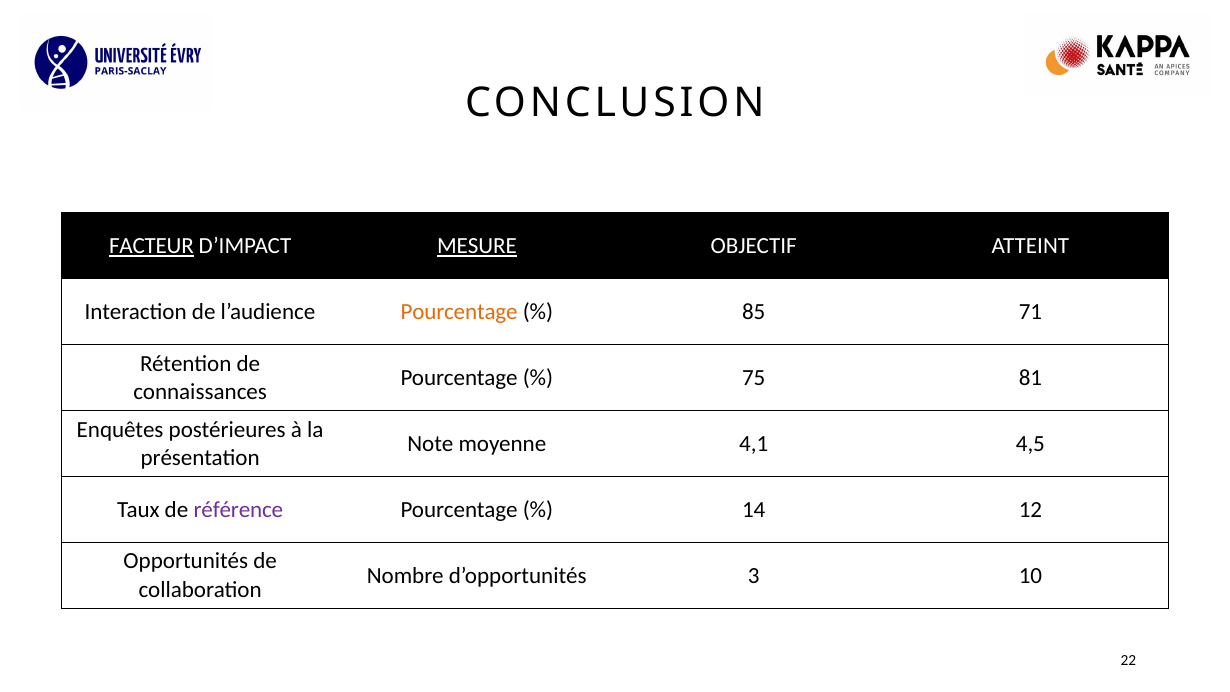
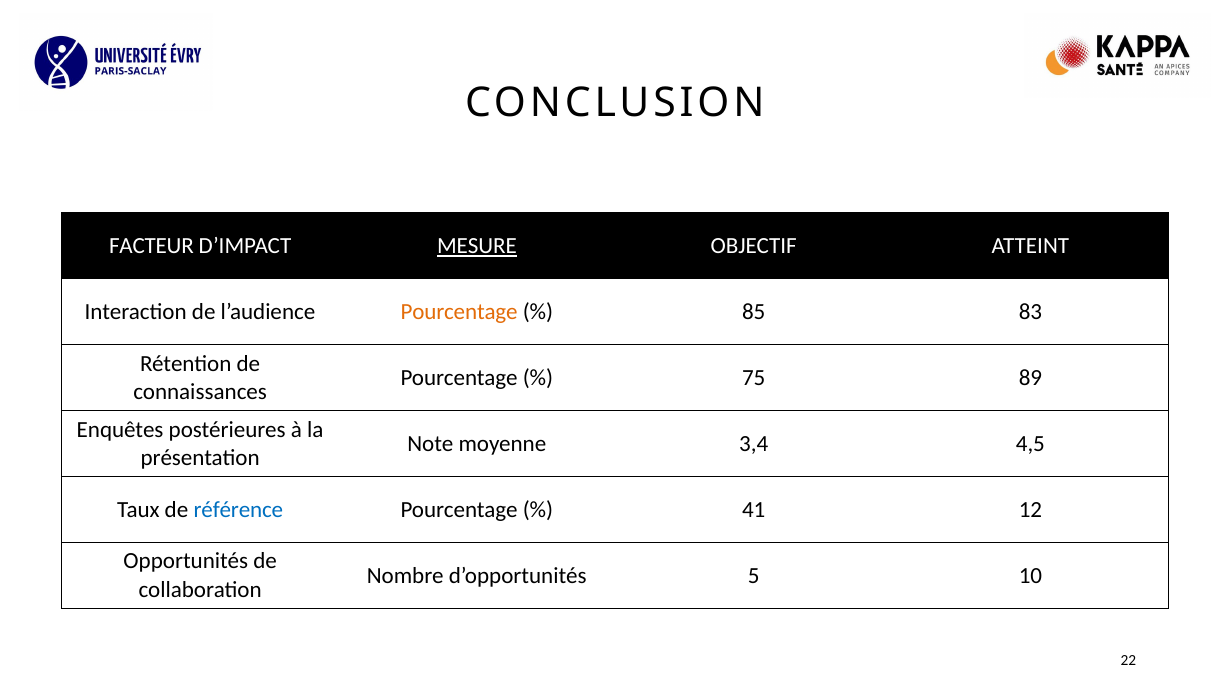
FACTEUR underline: present -> none
71: 71 -> 83
81: 81 -> 89
4,1: 4,1 -> 3,4
référence colour: purple -> blue
14: 14 -> 41
3: 3 -> 5
